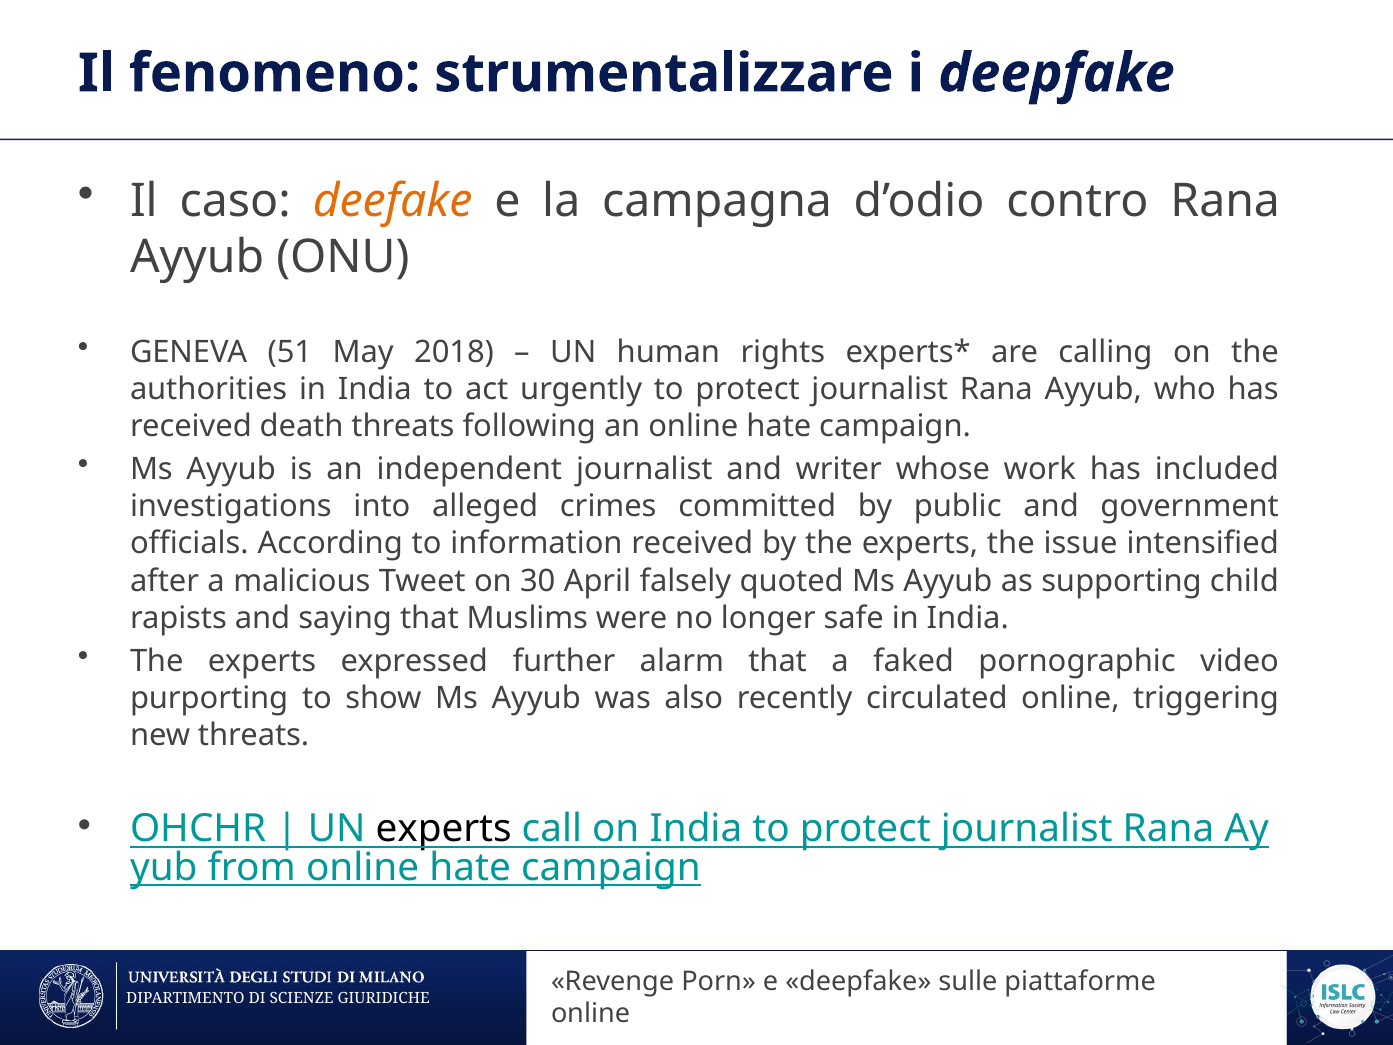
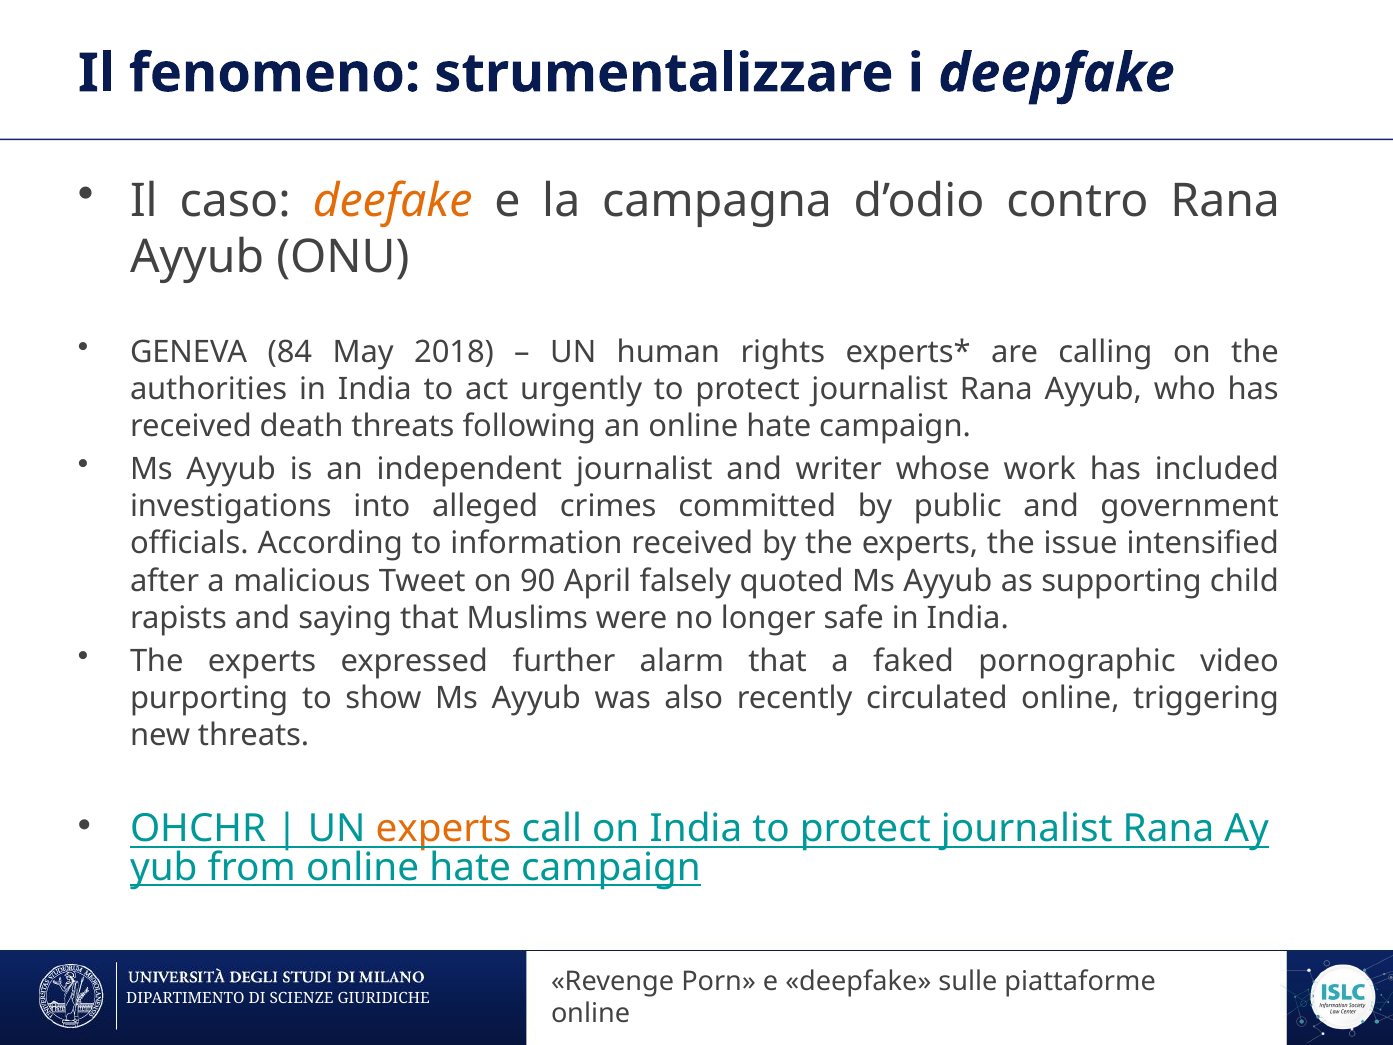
51: 51 -> 84
30: 30 -> 90
experts at (444, 829) colour: black -> orange
